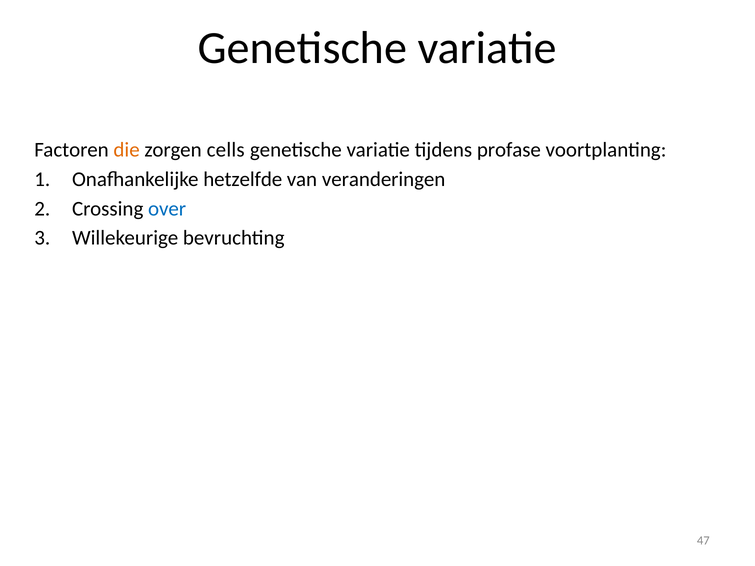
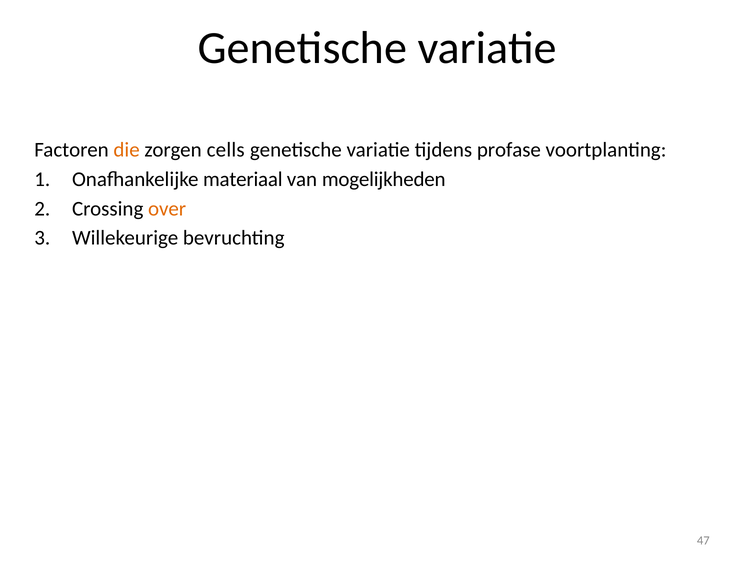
hetzelfde: hetzelfde -> materiaal
veranderingen: veranderingen -> mogelijkheden
over colour: blue -> orange
